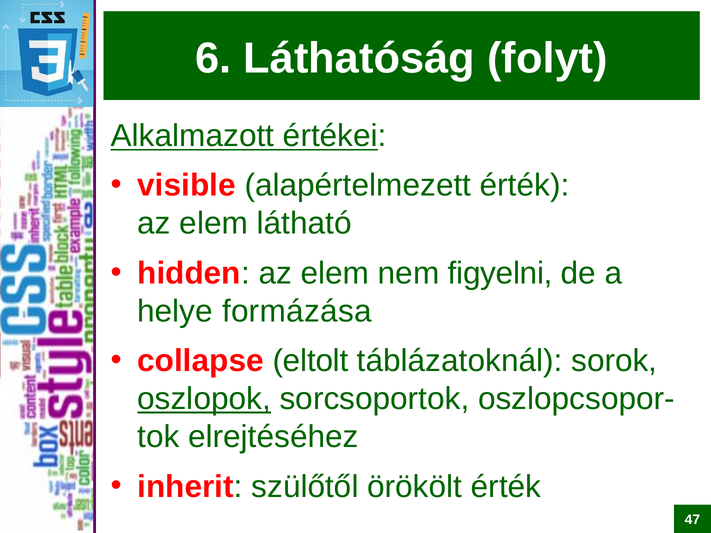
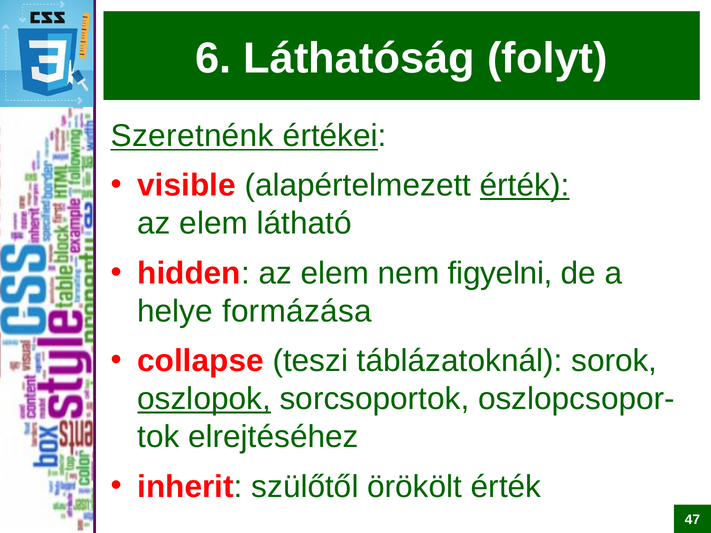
Alkalmazott: Alkalmazott -> Szeretnénk
érték at (525, 186) underline: none -> present
eltolt: eltolt -> teszi
